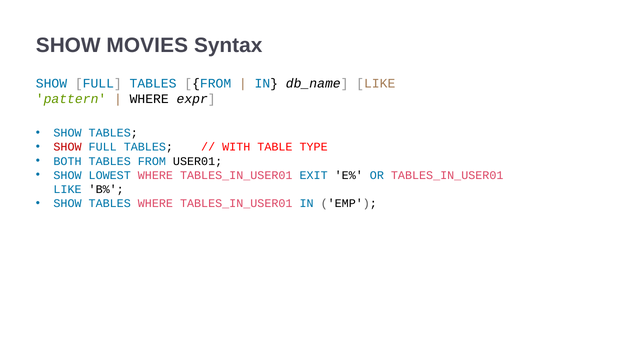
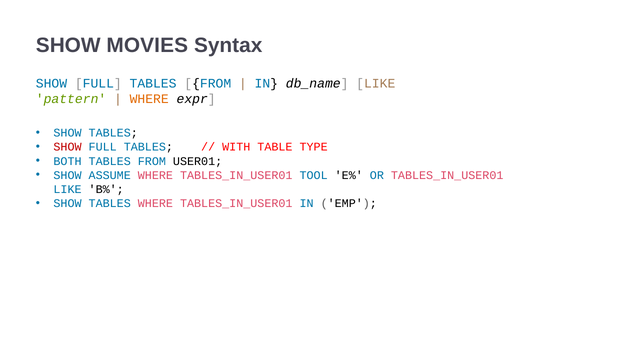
WHERE at (149, 99) colour: black -> orange
LOWEST: LOWEST -> ASSUME
EXIT: EXIT -> TOOL
